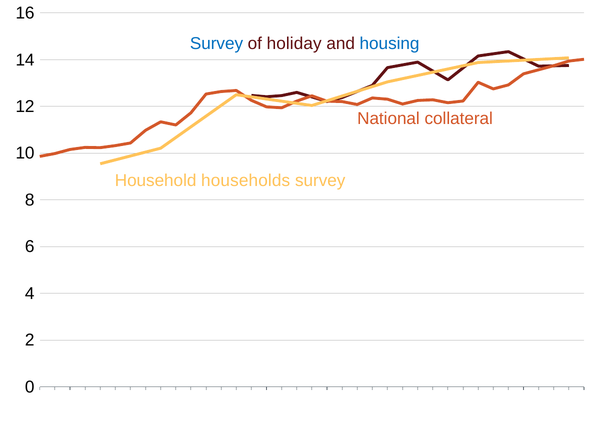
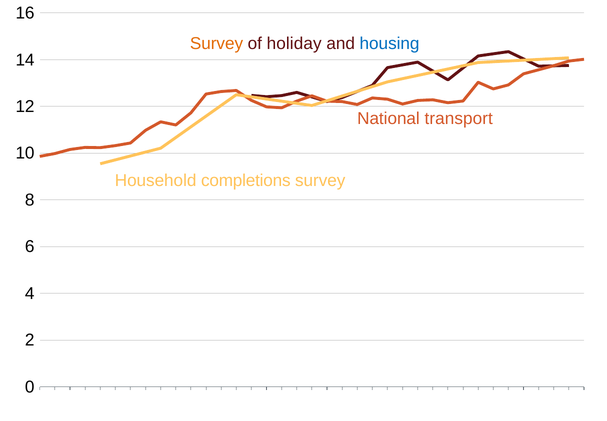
Survey at (216, 43) colour: blue -> orange
collateral: collateral -> transport
households: households -> completions
